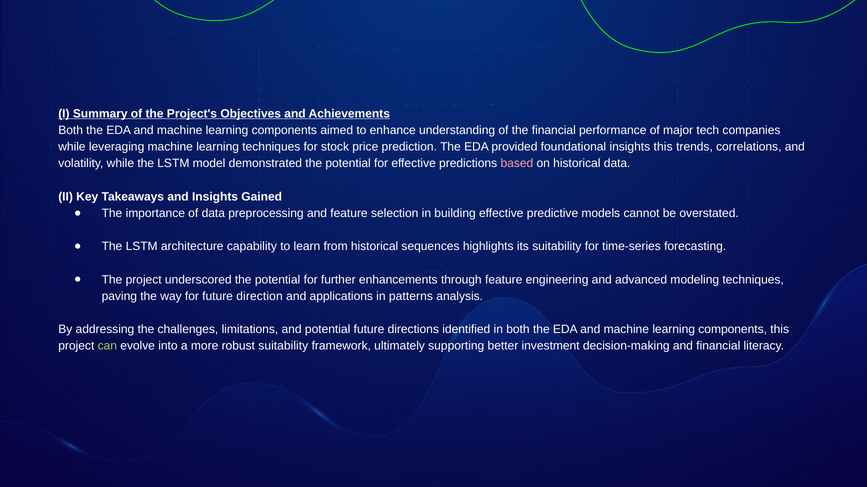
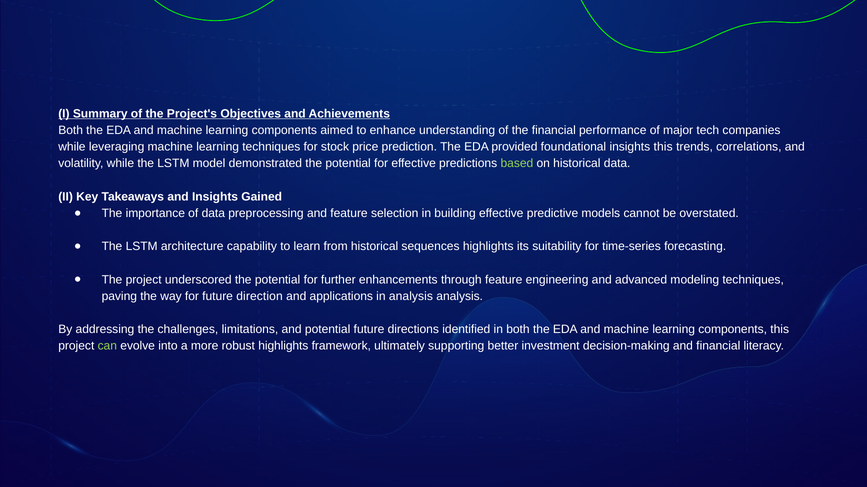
based colour: pink -> light green
in patterns: patterns -> analysis
robust suitability: suitability -> highlights
